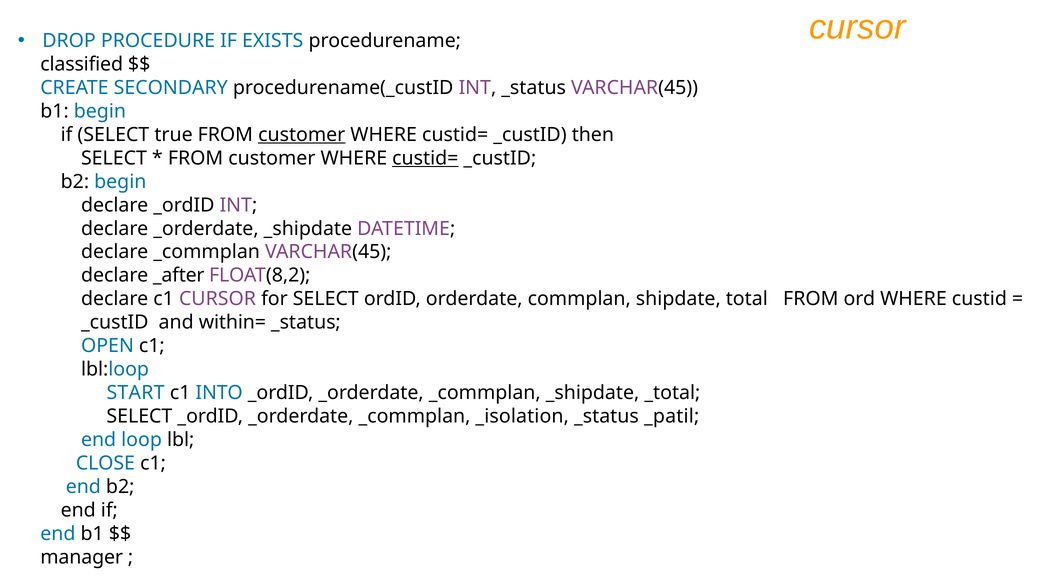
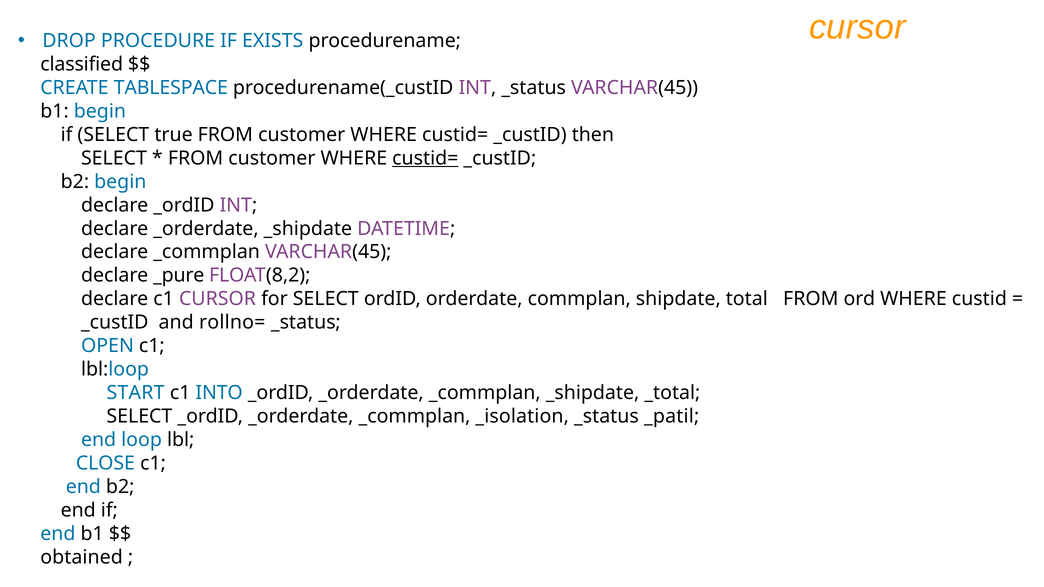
SECONDARY: SECONDARY -> TABLESPACE
customer at (302, 135) underline: present -> none
_after: _after -> _pure
within=: within= -> rollno=
manager: manager -> obtained
